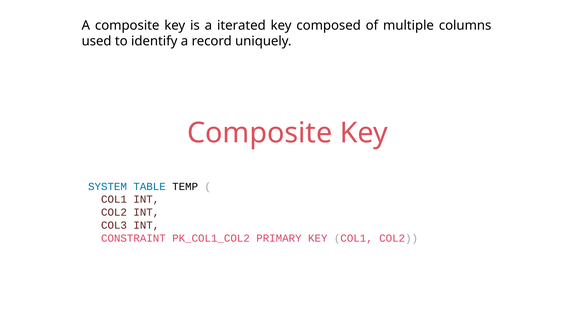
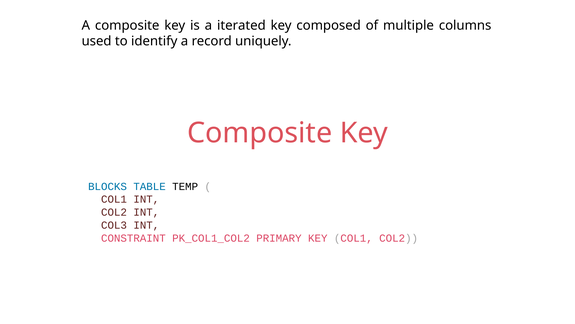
SYSTEM: SYSTEM -> BLOCKS
